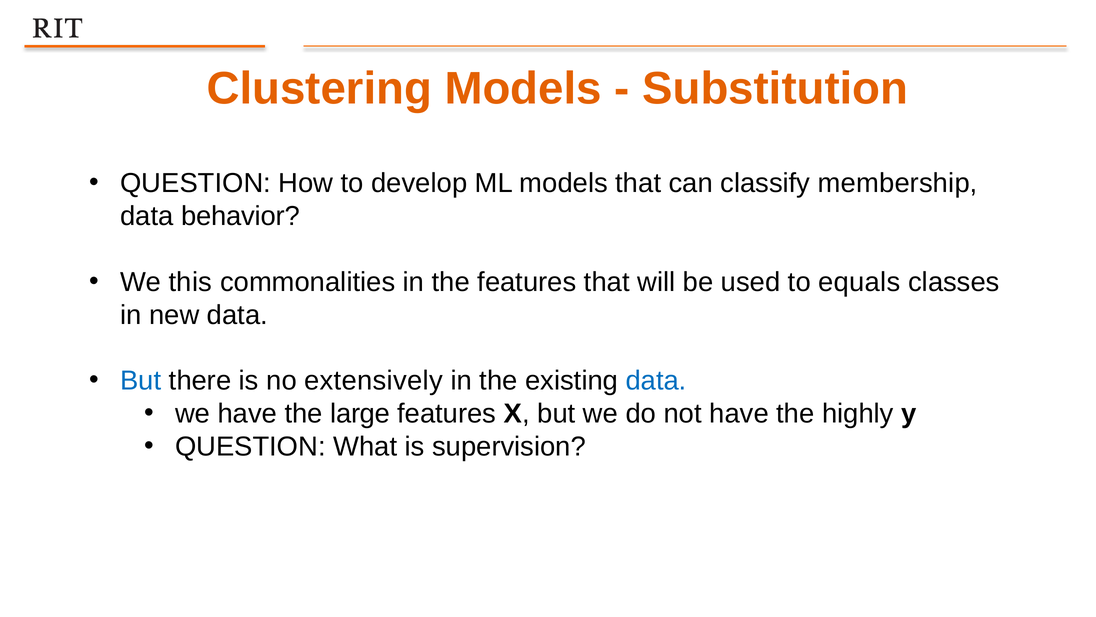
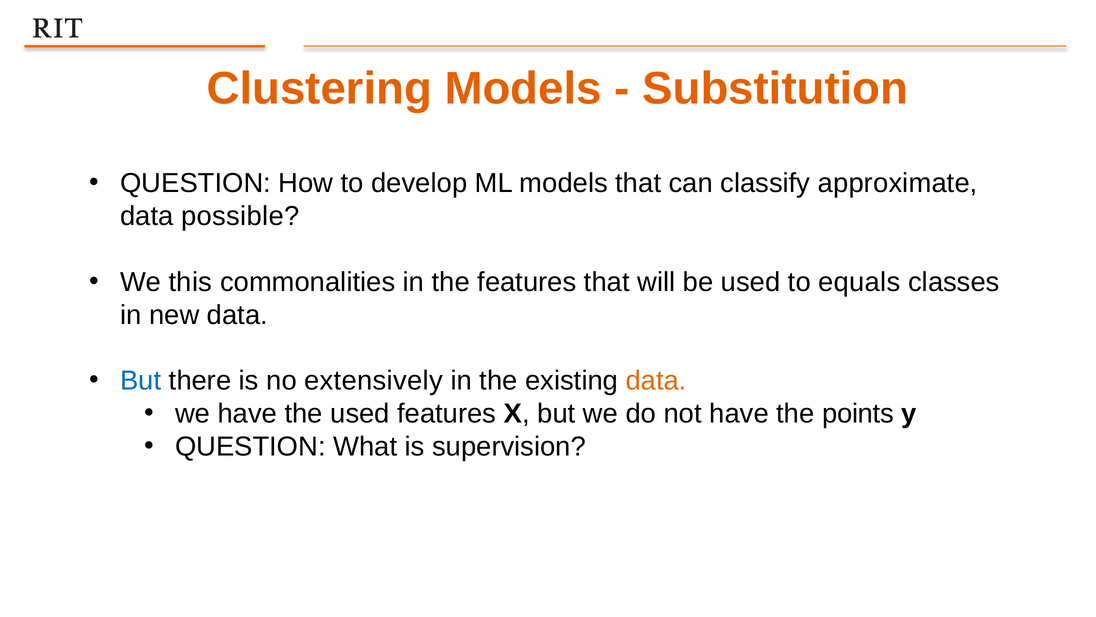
membership: membership -> approximate
behavior: behavior -> possible
data at (656, 380) colour: blue -> orange
the large: large -> used
highly: highly -> points
